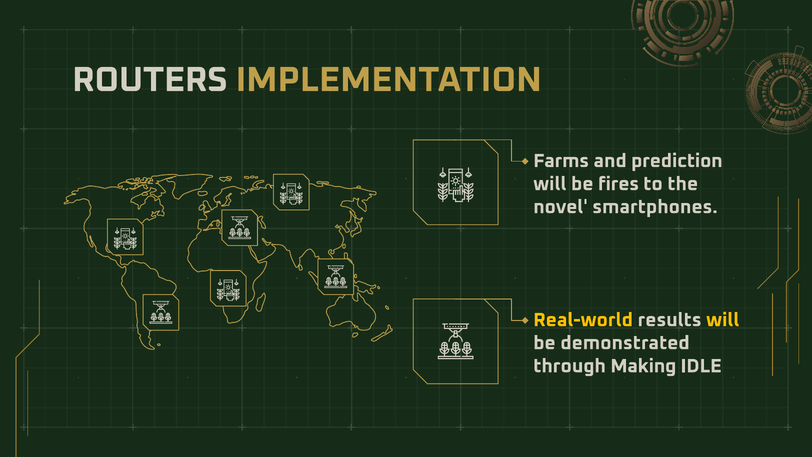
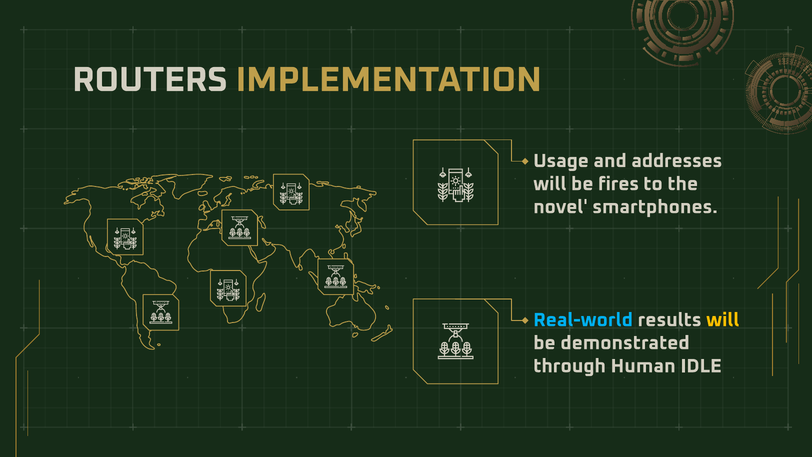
Farms: Farms -> Usage
prediction: prediction -> addresses
Real-world colour: yellow -> light blue
Making: Making -> Human
